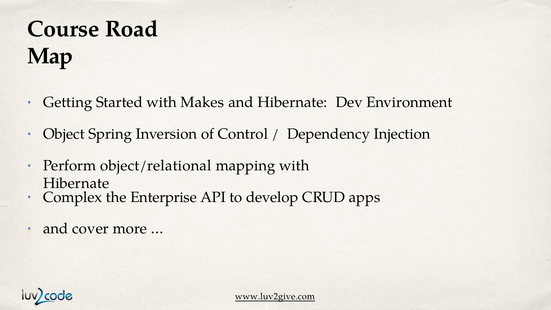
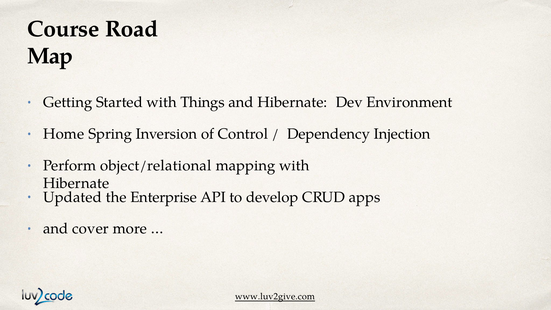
Makes: Makes -> Things
Object: Object -> Home
Complex: Complex -> Updated
